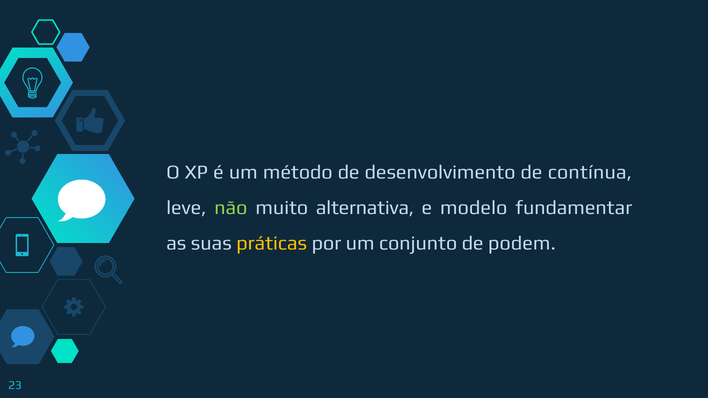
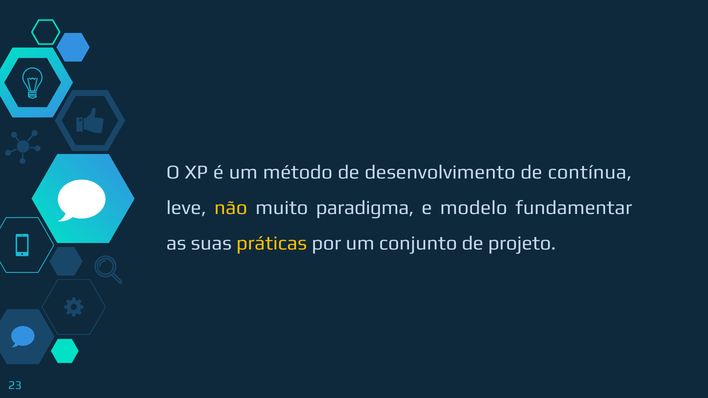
não colour: light green -> yellow
alternativa: alternativa -> paradigma
podem: podem -> projeto
